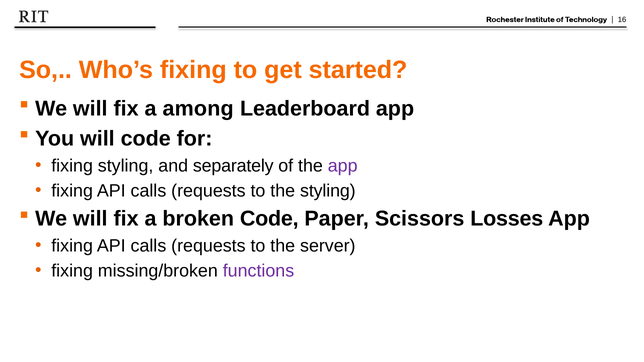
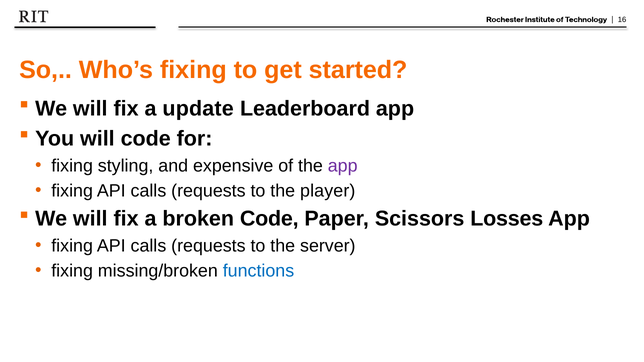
among: among -> update
separately: separately -> expensive
the styling: styling -> player
functions colour: purple -> blue
